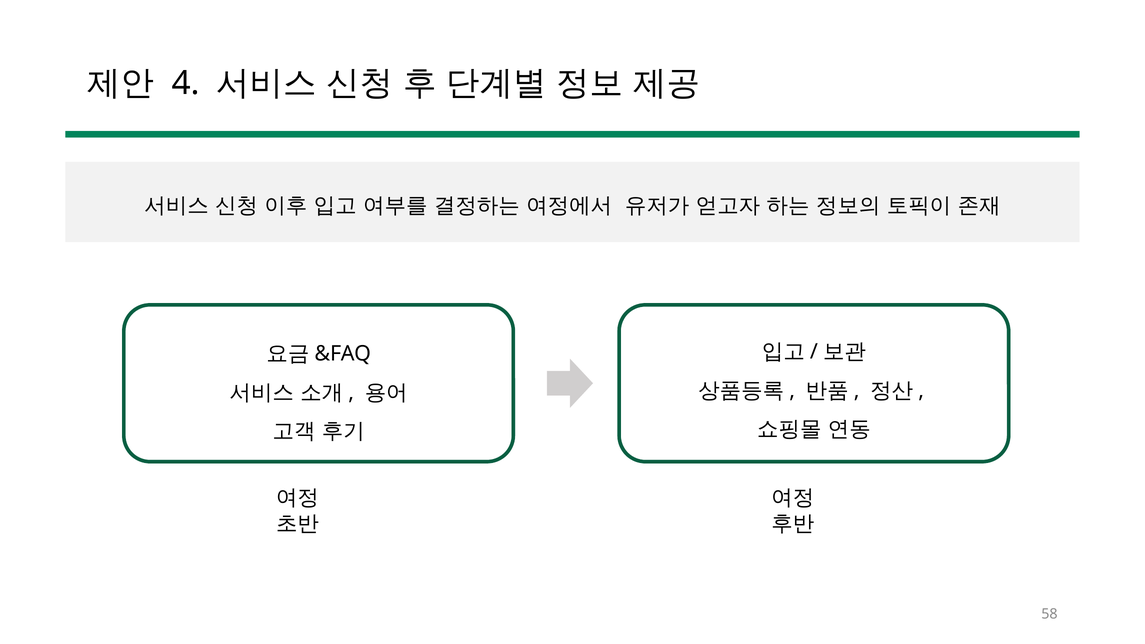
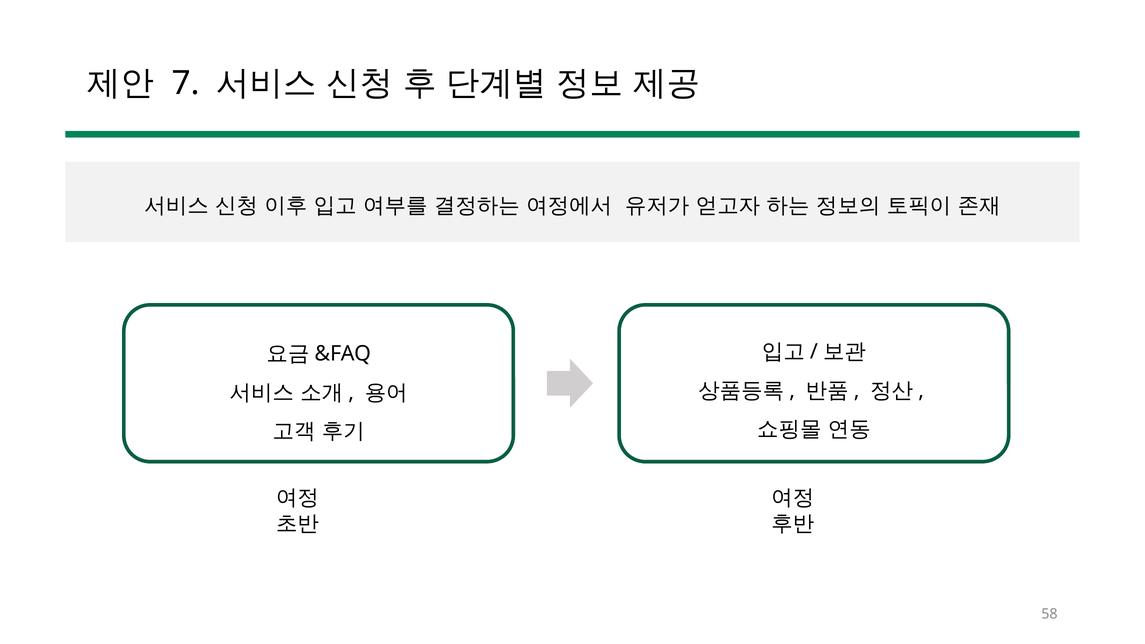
4: 4 -> 7
